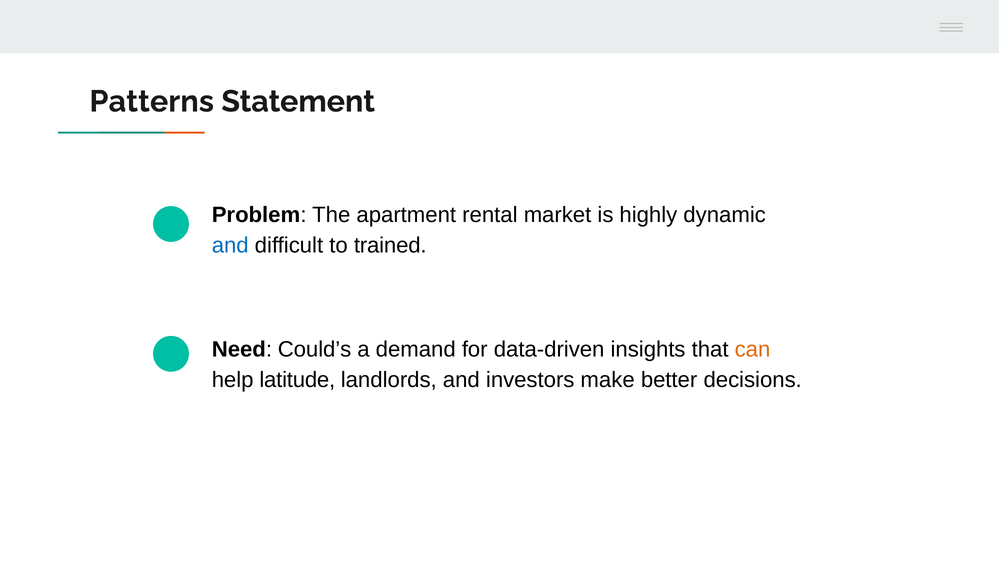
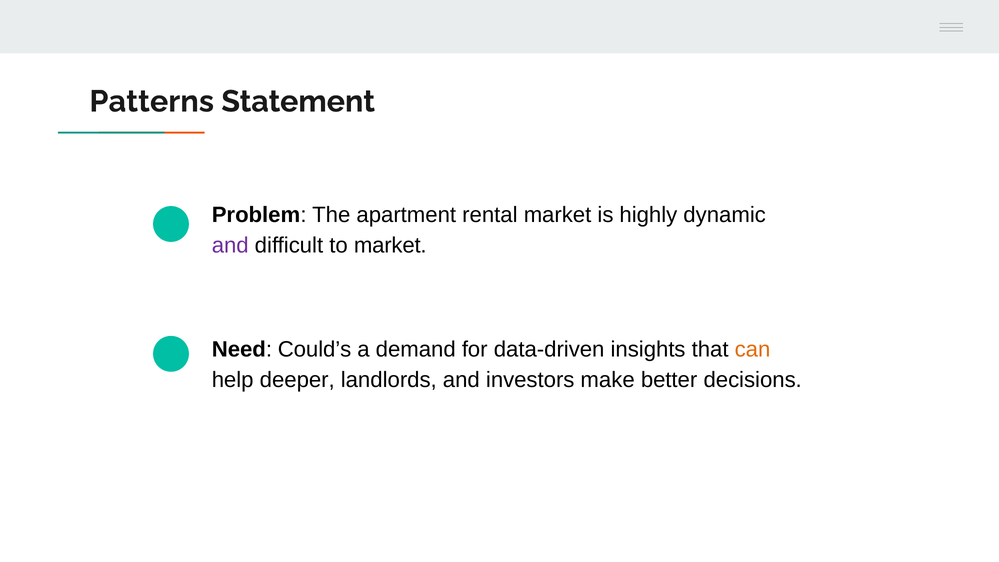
and at (230, 245) colour: blue -> purple
to trained: trained -> market
latitude: latitude -> deeper
